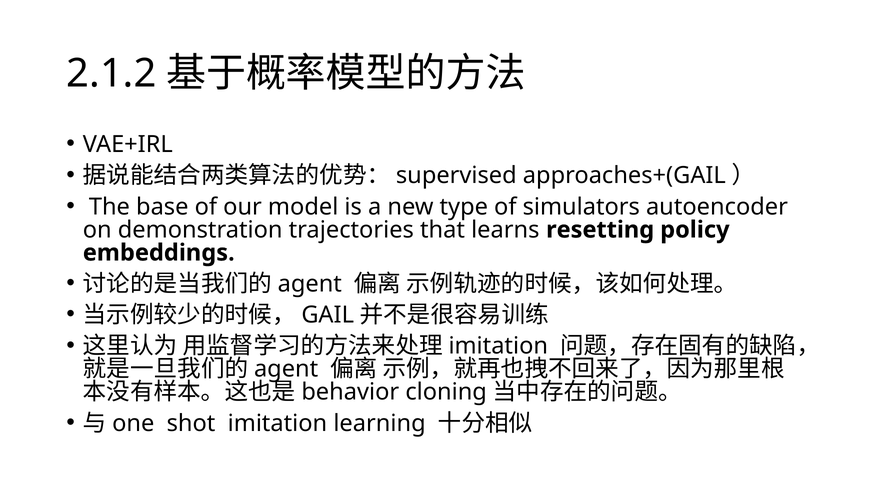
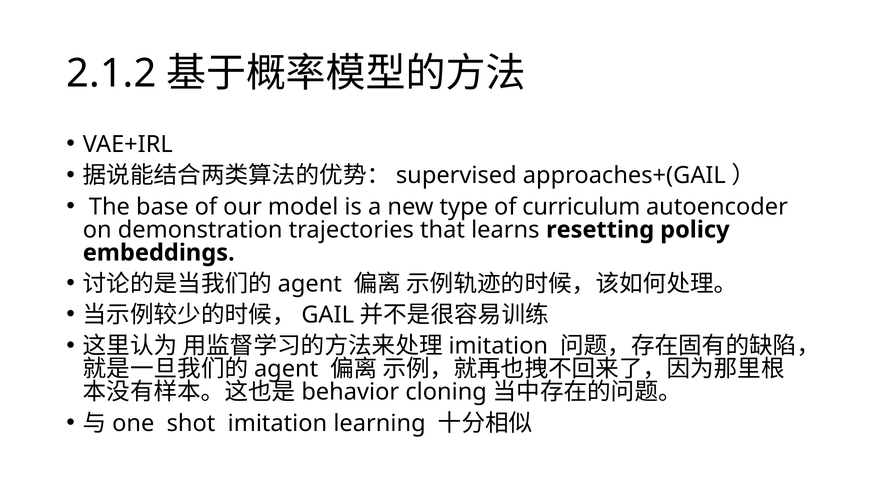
simulators: simulators -> curriculum
